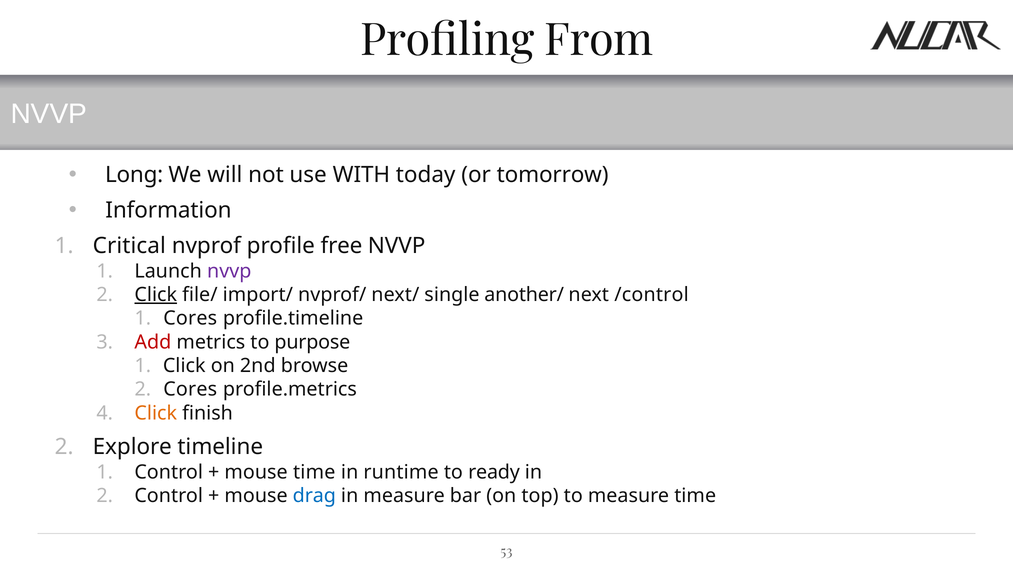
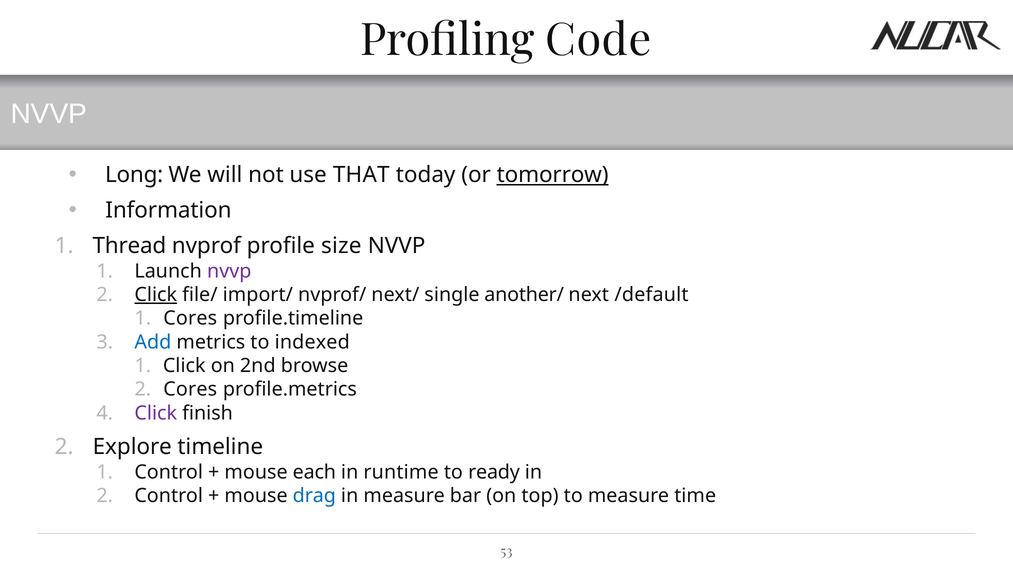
From: From -> Code
WITH: WITH -> THAT
tomorrow underline: none -> present
Critical: Critical -> Thread
free: free -> size
/control: /control -> /default
Add colour: red -> blue
purpose: purpose -> indexed
Click at (156, 413) colour: orange -> purple
mouse time: time -> each
